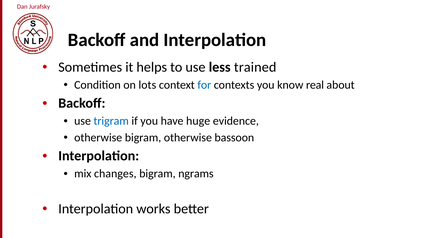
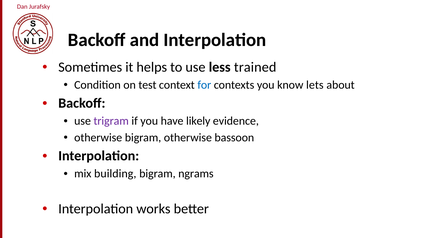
lots: lots -> test
real: real -> lets
trigram colour: blue -> purple
huge: huge -> likely
changes: changes -> building
